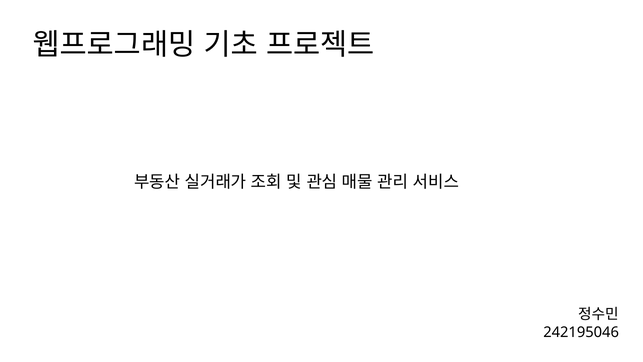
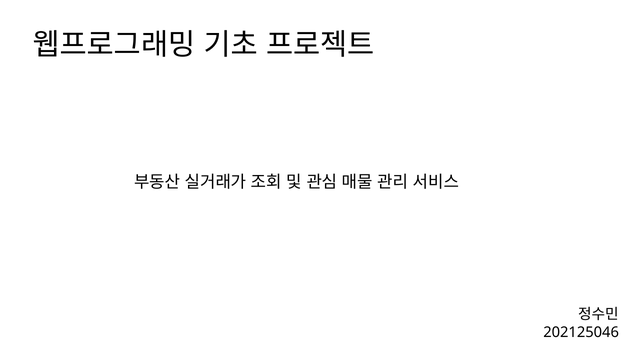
242195046: 242195046 -> 202125046
